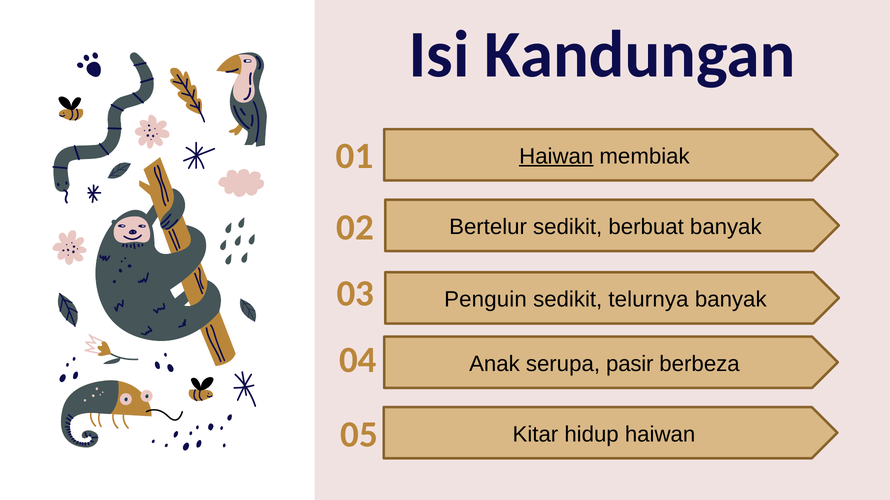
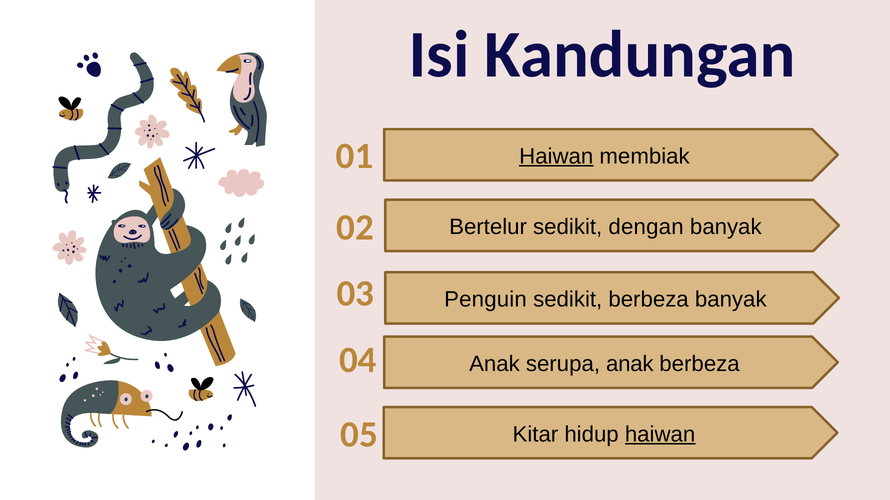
berbuat: berbuat -> dengan
sedikit telurnya: telurnya -> berbeza
serupa pasir: pasir -> anak
haiwan at (660, 435) underline: none -> present
